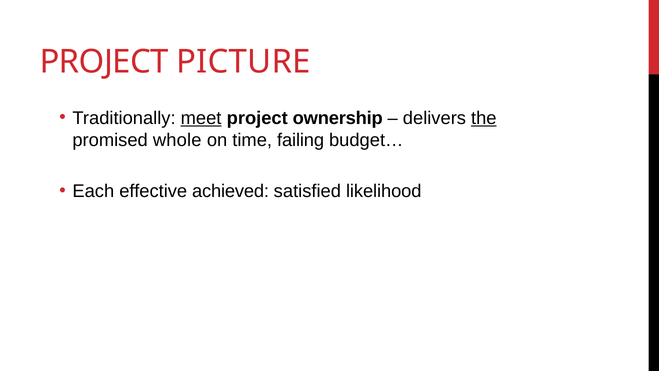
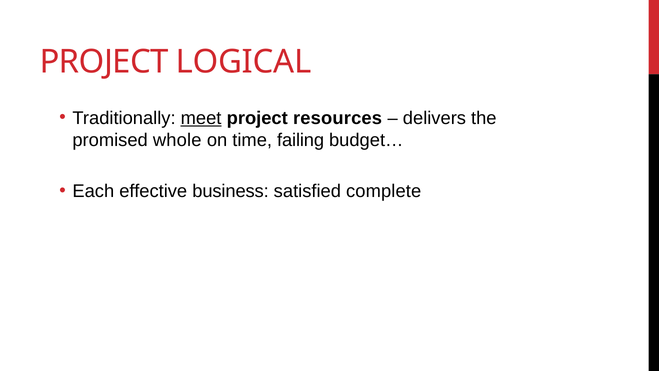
PICTURE: PICTURE -> LOGICAL
ownership: ownership -> resources
the underline: present -> none
achieved: achieved -> business
likelihood: likelihood -> complete
